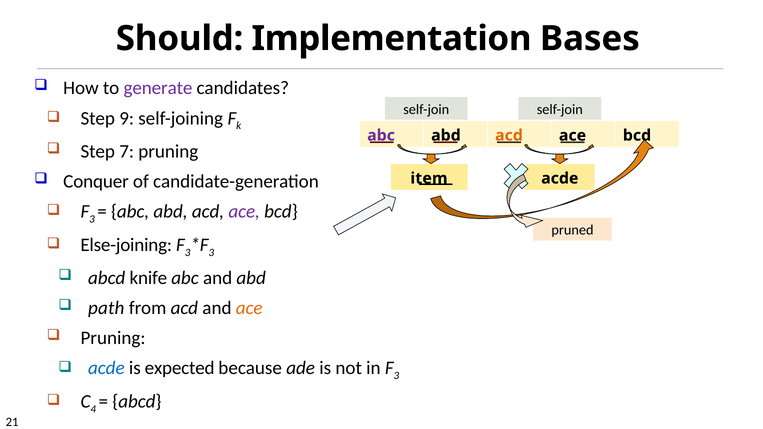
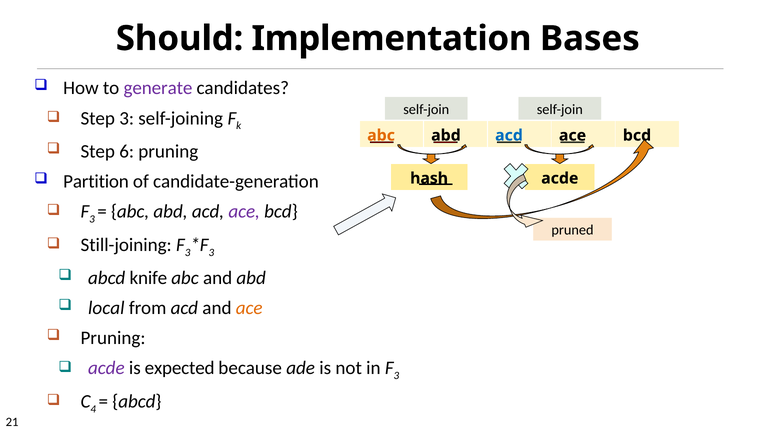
Step 9: 9 -> 3
abc at (381, 135) colour: purple -> orange
acd at (509, 135) colour: orange -> blue
7: 7 -> 6
Conquer: Conquer -> Partition
item: item -> hash
Else-joining: Else-joining -> Still-joining
path: path -> local
acde at (106, 368) colour: blue -> purple
